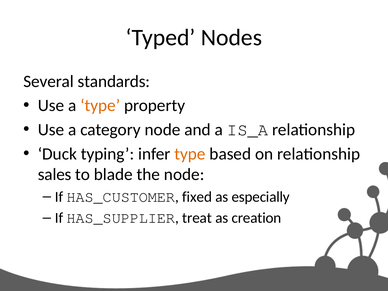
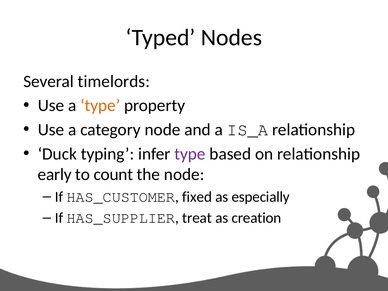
standards: standards -> timelords
type at (190, 154) colour: orange -> purple
sales: sales -> early
blade: blade -> count
